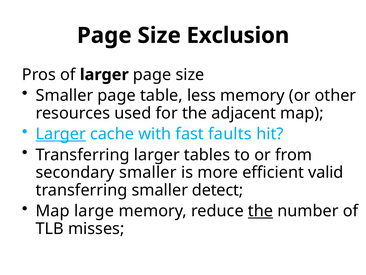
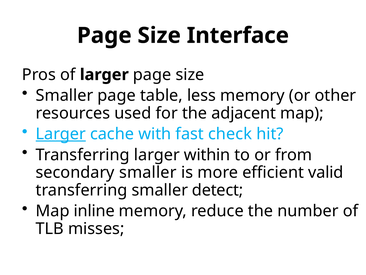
Exclusion: Exclusion -> Interface
faults: faults -> check
tables: tables -> within
large: large -> inline
the at (261, 211) underline: present -> none
